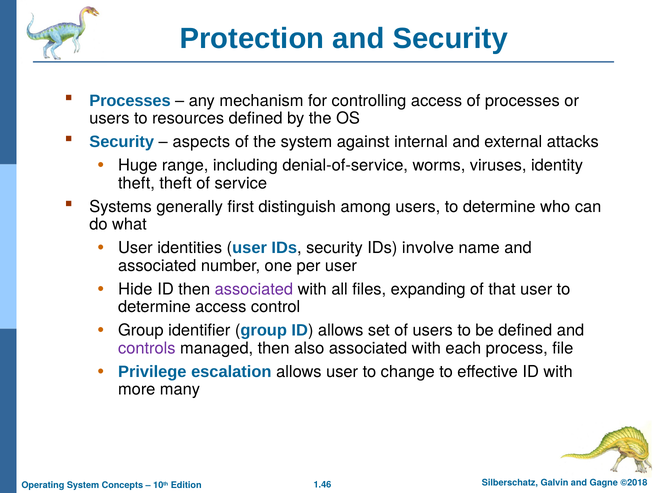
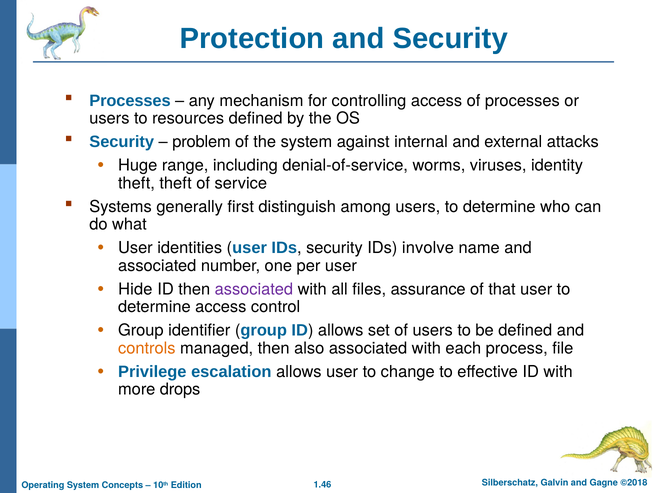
aspects: aspects -> problem
expanding: expanding -> assurance
controls colour: purple -> orange
many: many -> drops
